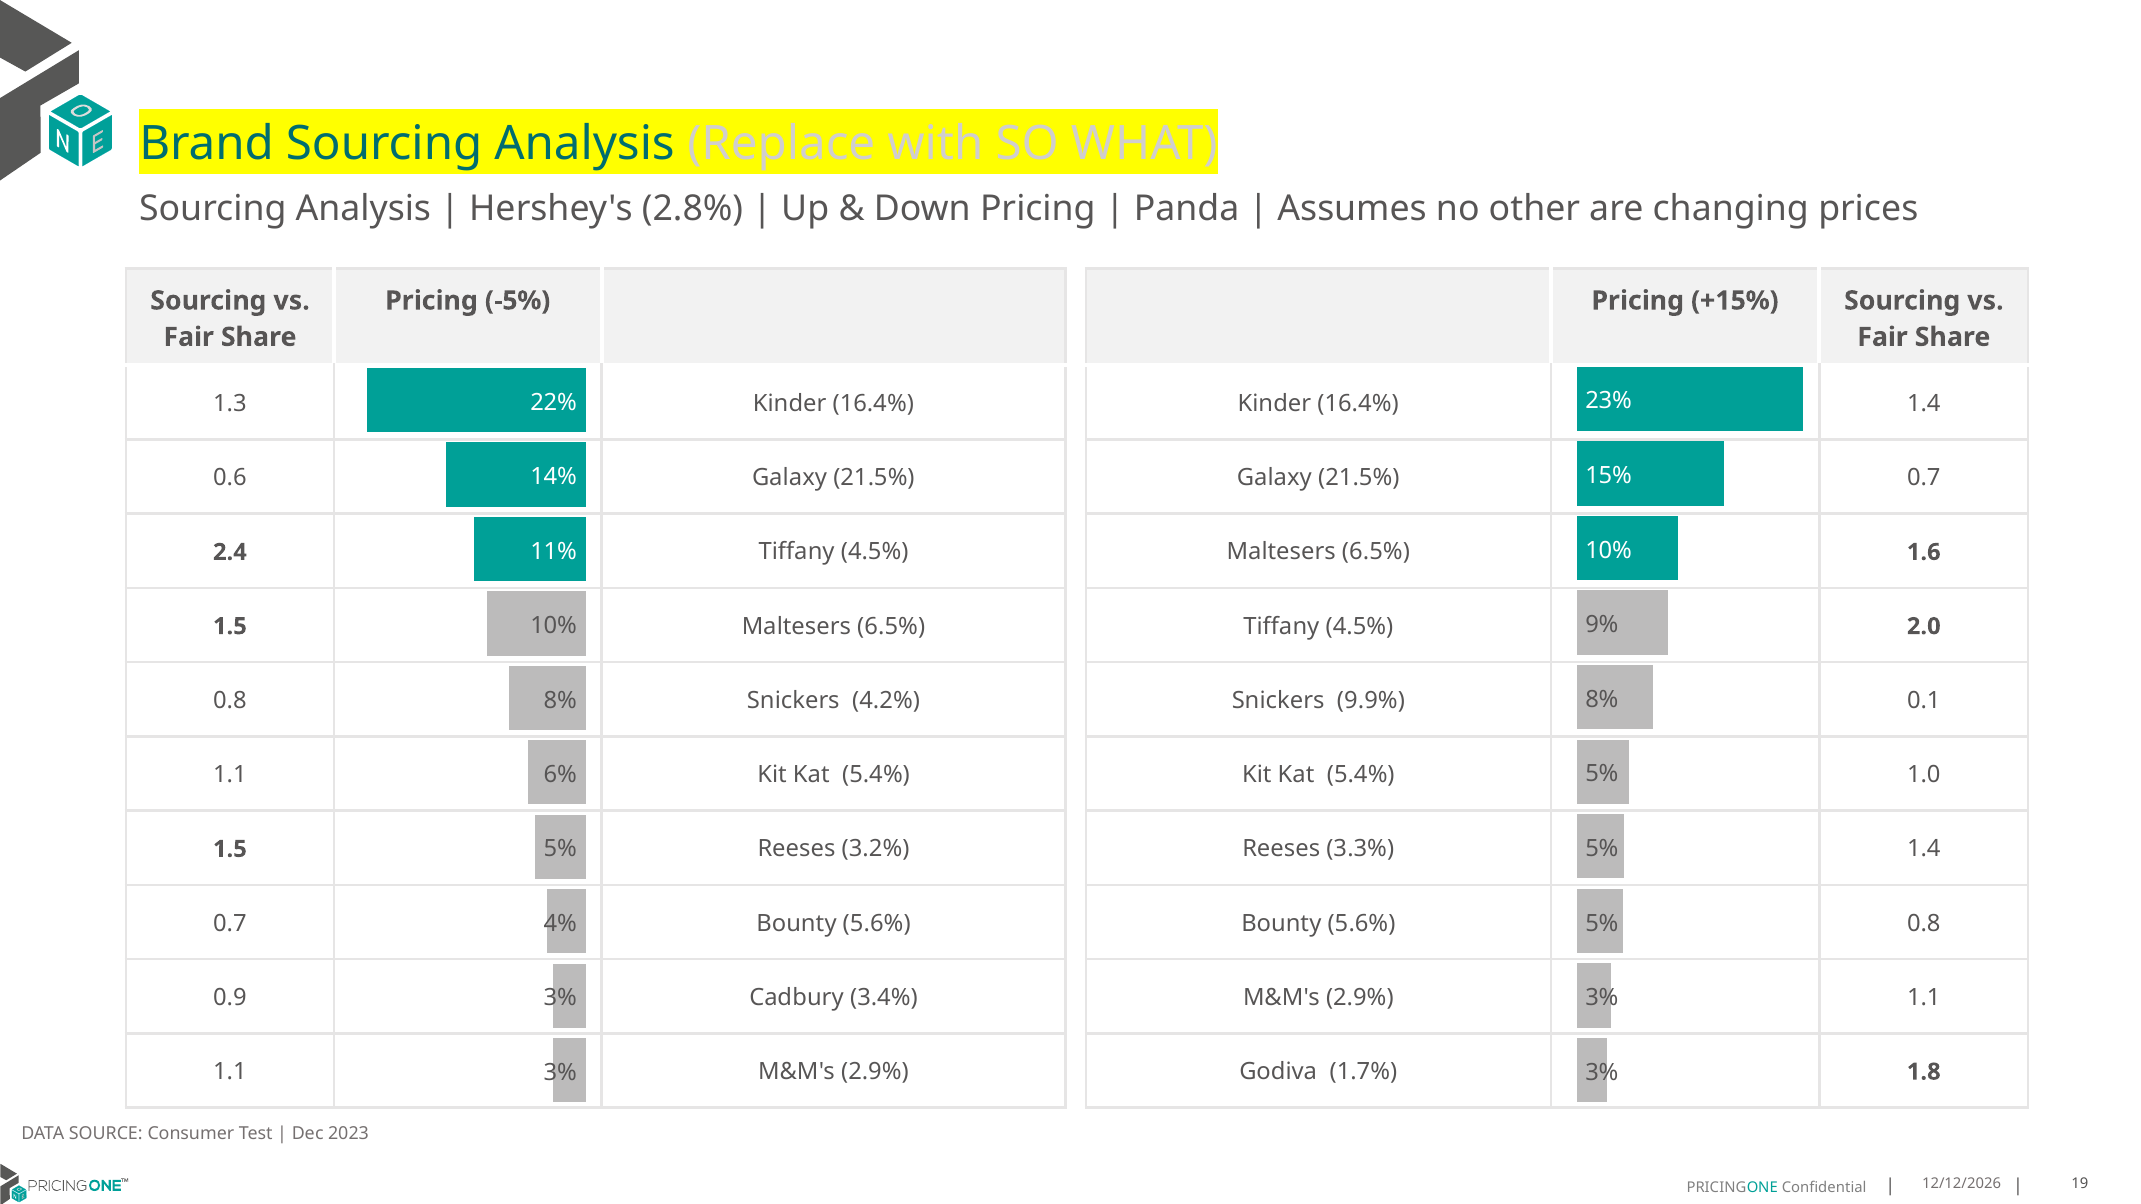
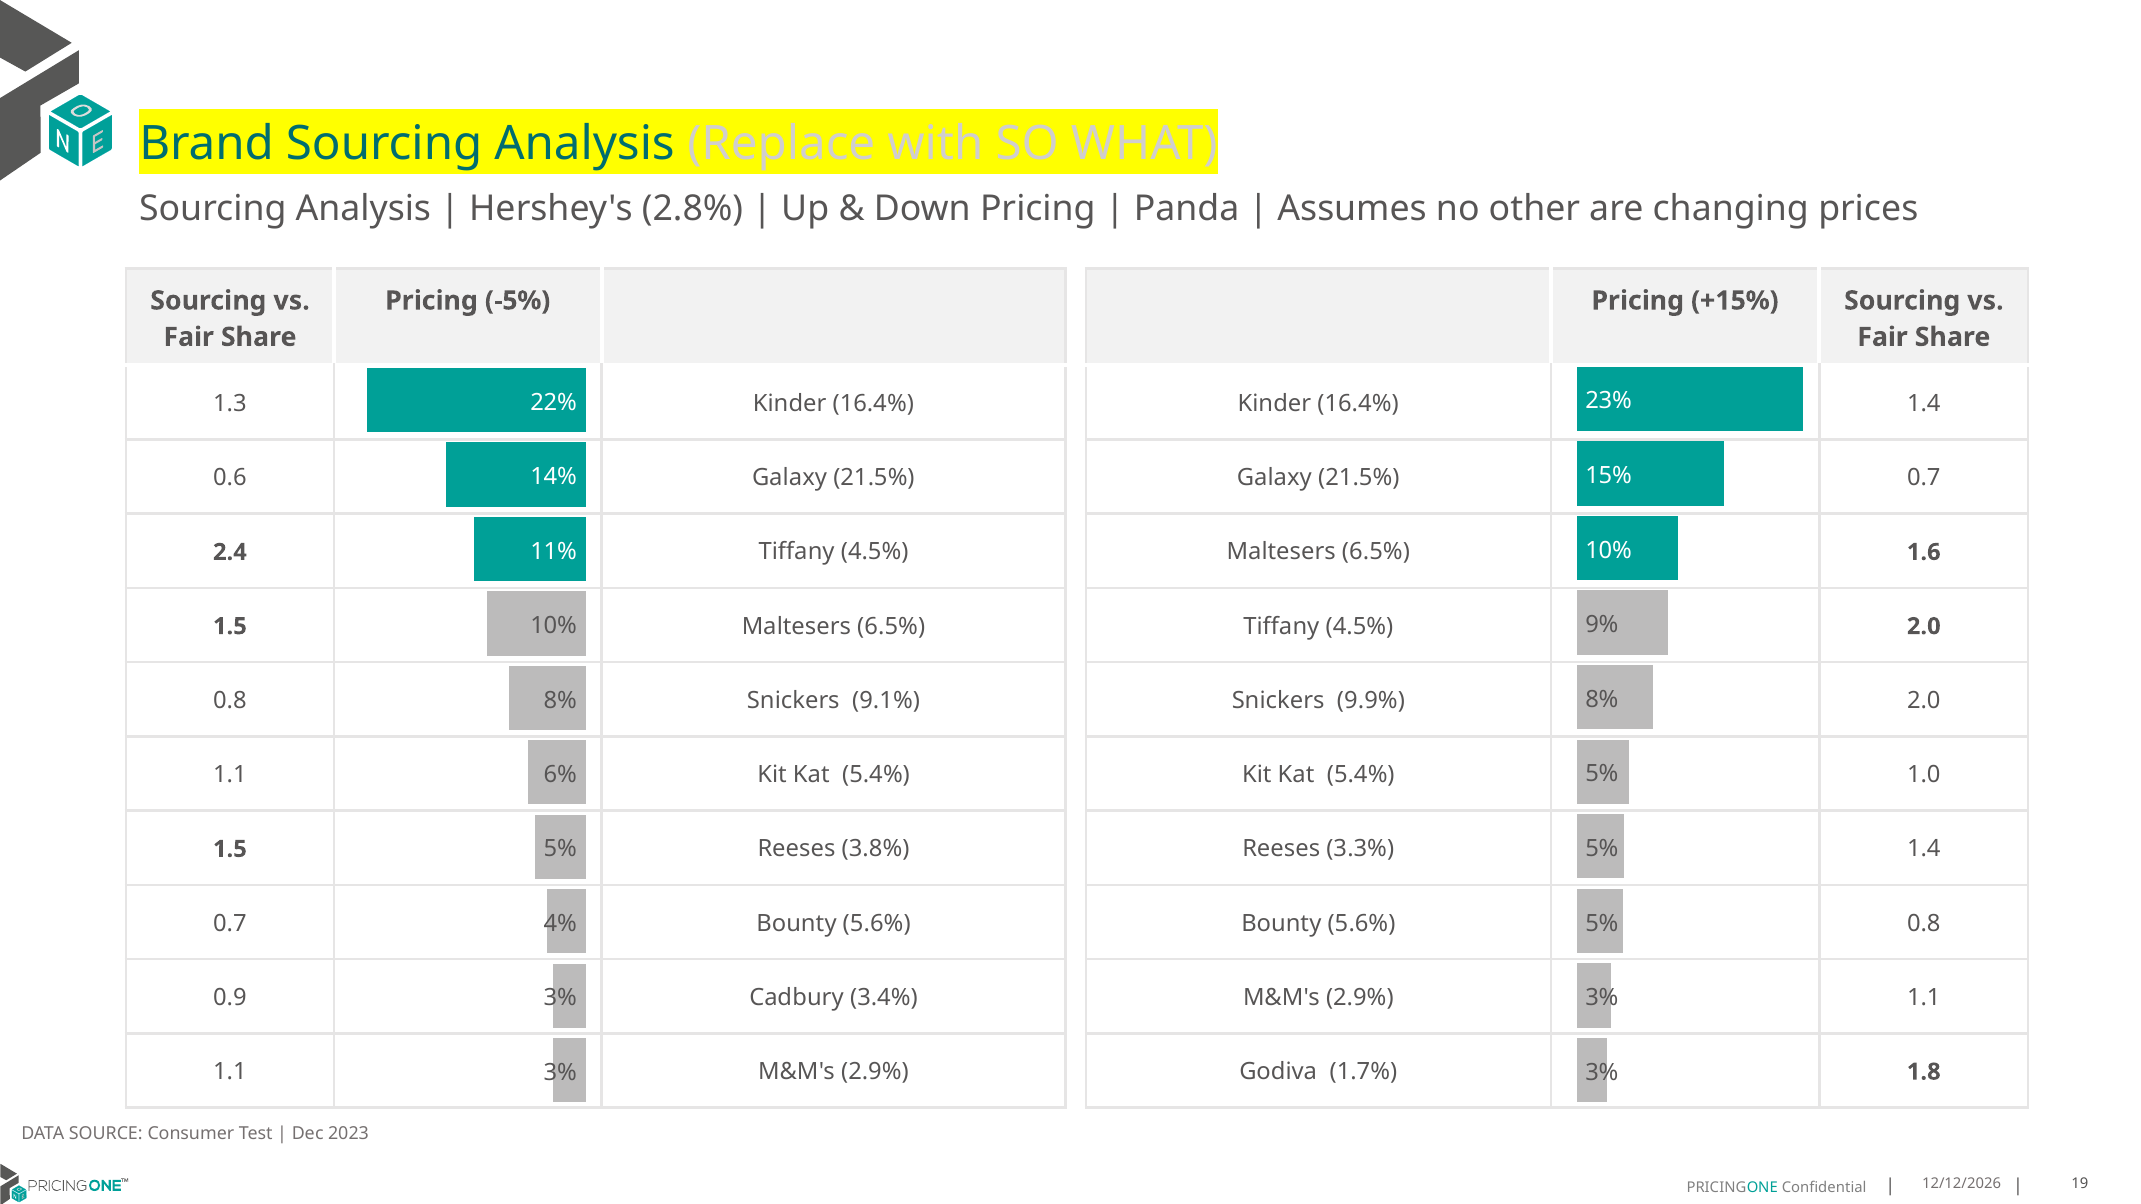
4.2%: 4.2% -> 9.1%
9.9% 0.1: 0.1 -> 2.0
3.2%: 3.2% -> 3.8%
